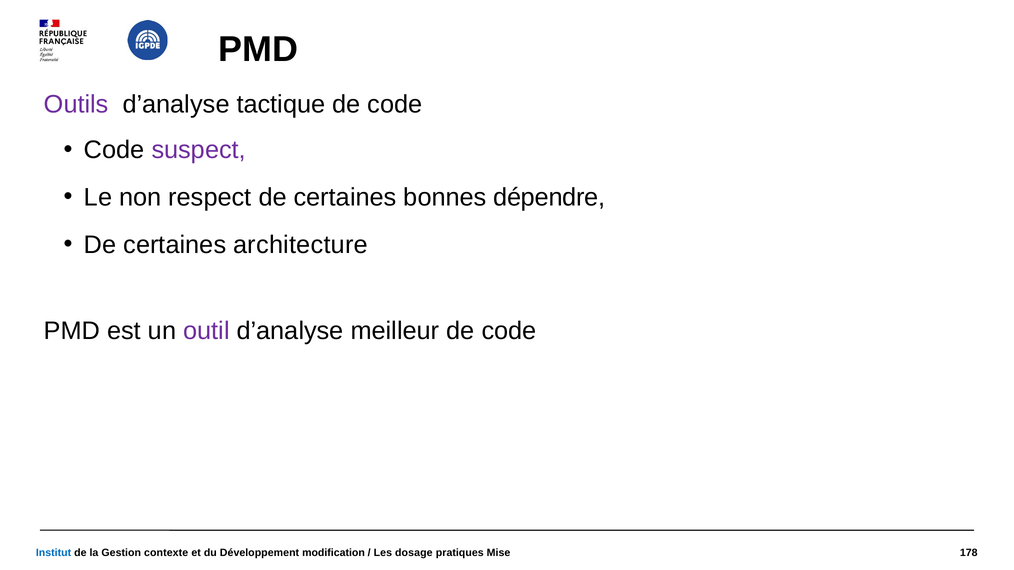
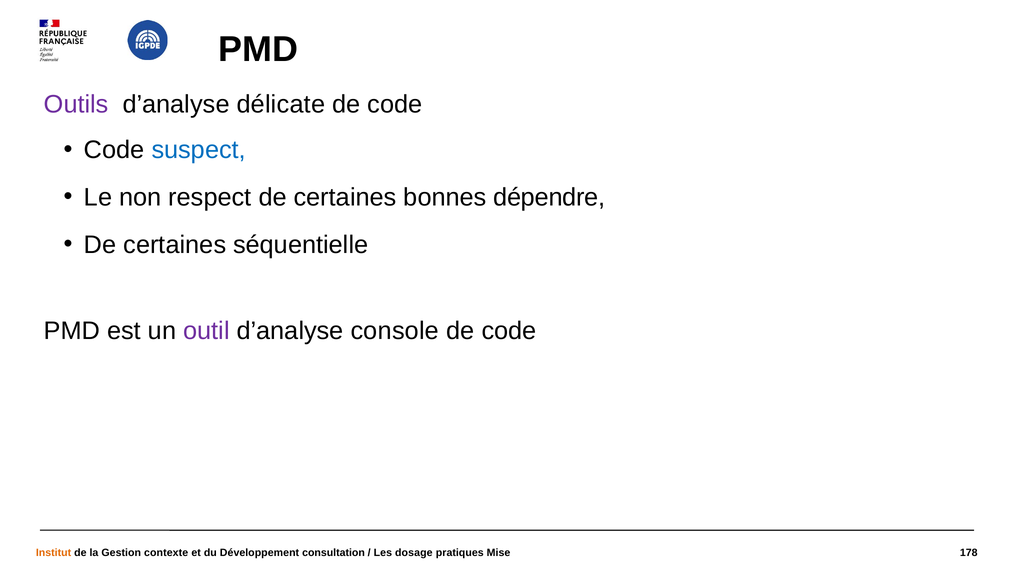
tactique: tactique -> délicate
suspect colour: purple -> blue
architecture: architecture -> séquentielle
meilleur: meilleur -> console
Institut colour: blue -> orange
modification: modification -> consultation
